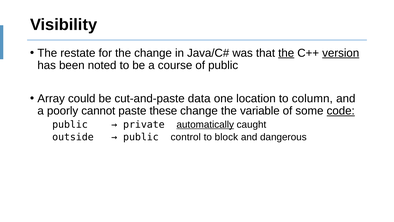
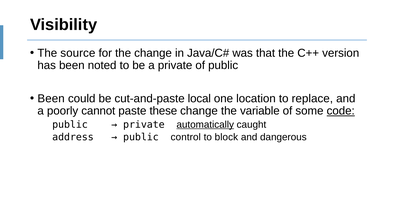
restate: restate -> source
the at (286, 53) underline: present -> none
version underline: present -> none
a course: course -> private
Array at (51, 98): Array -> Been
data: data -> local
column: column -> replace
outside: outside -> address
